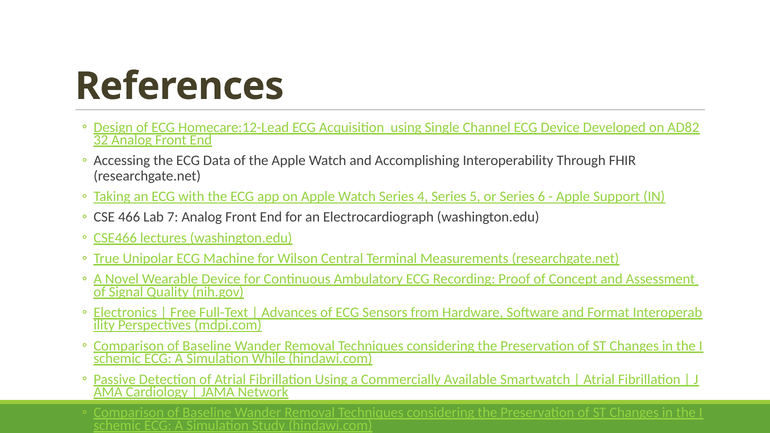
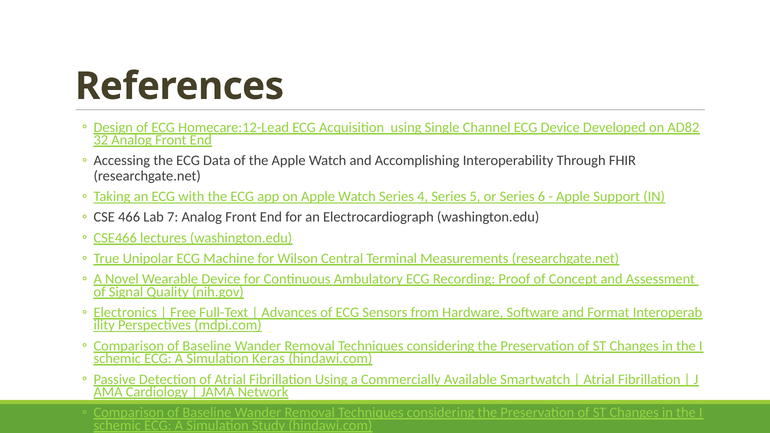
While: While -> Keras
